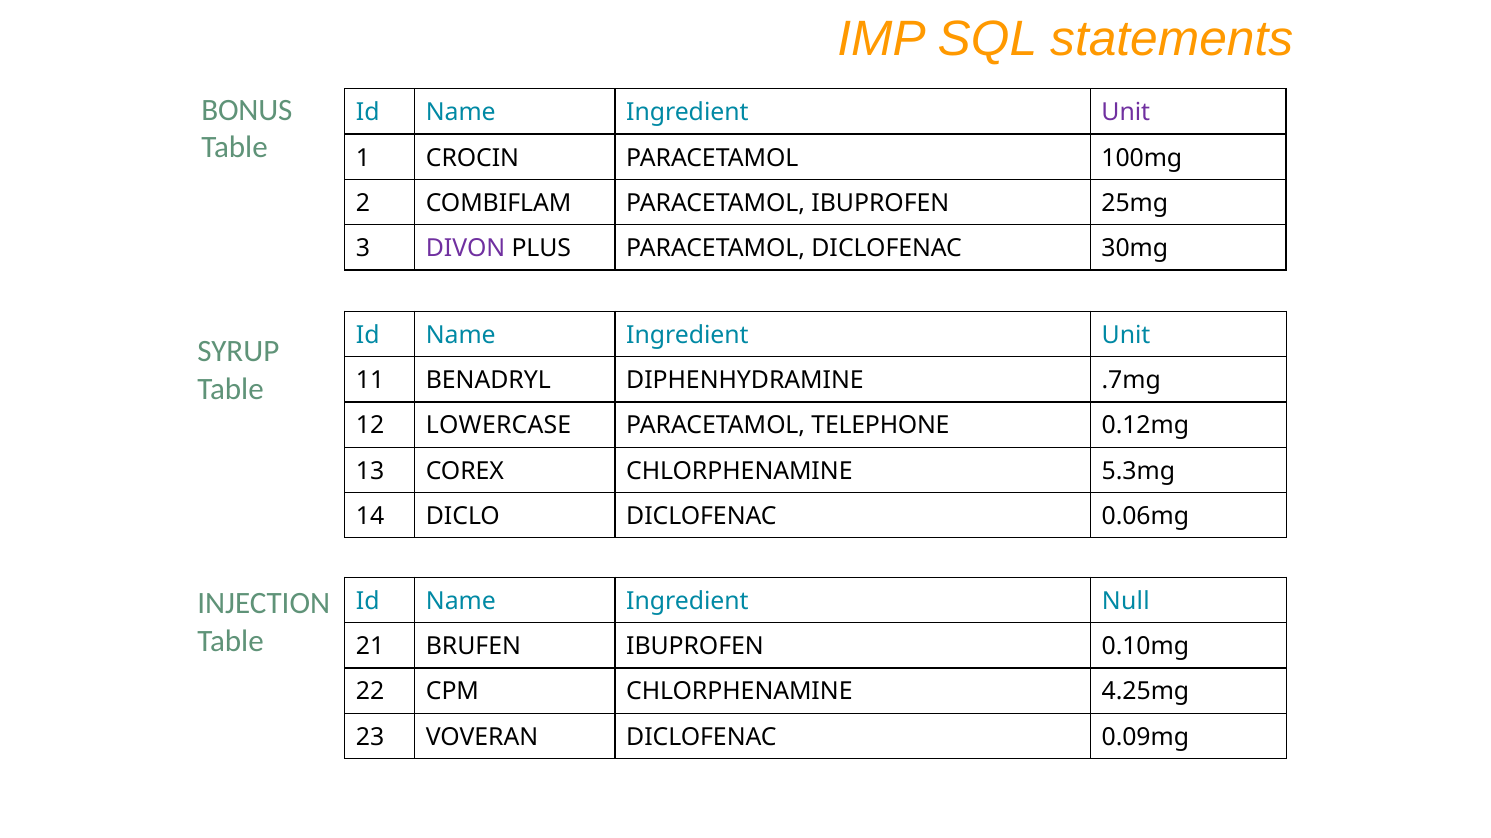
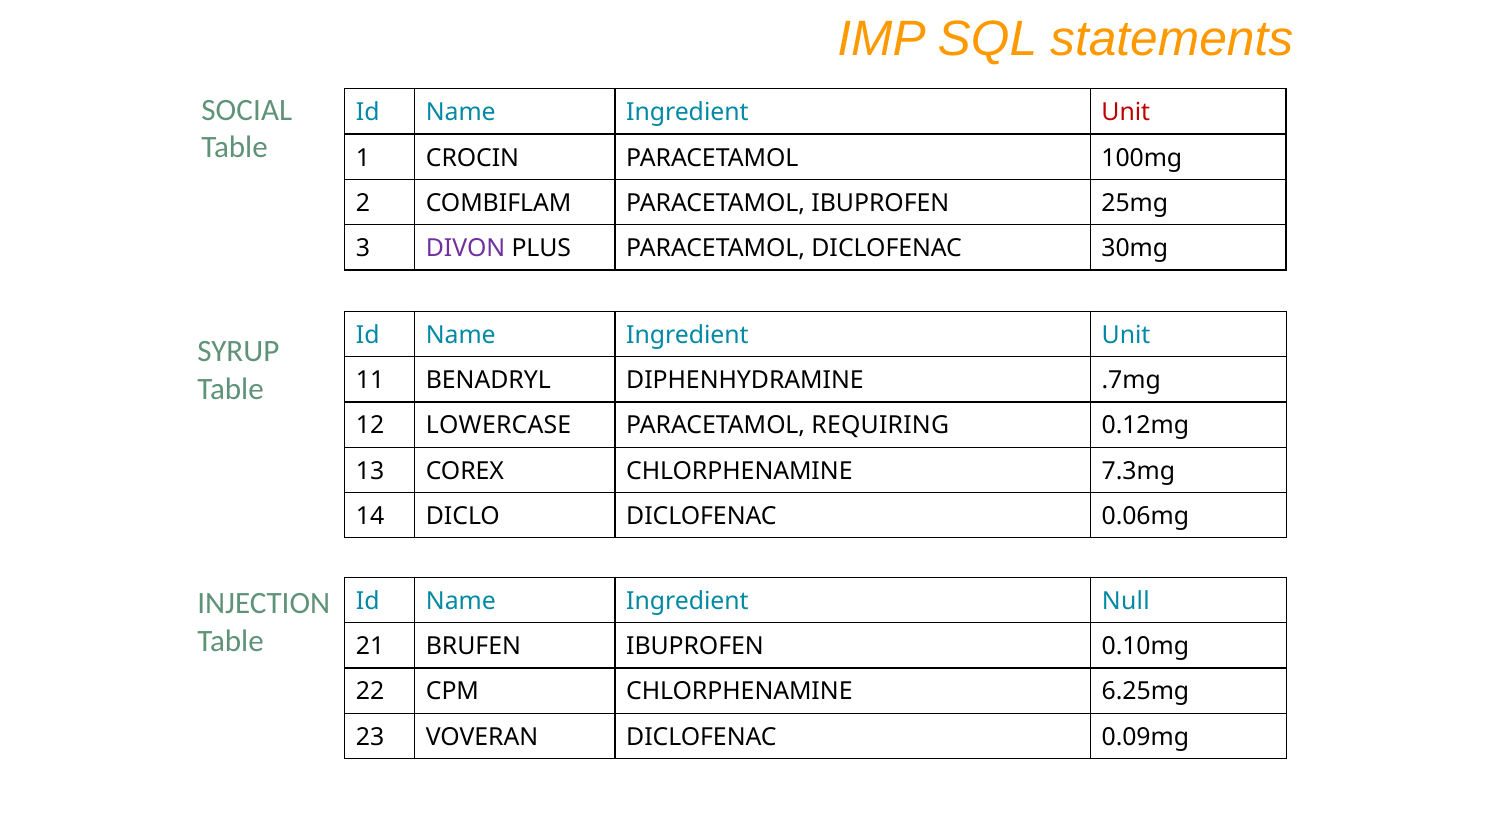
BONUS: BONUS -> SOCIAL
Unit at (1126, 113) colour: purple -> red
TELEPHONE: TELEPHONE -> REQUIRING
5.3mg: 5.3mg -> 7.3mg
4.25mg: 4.25mg -> 6.25mg
